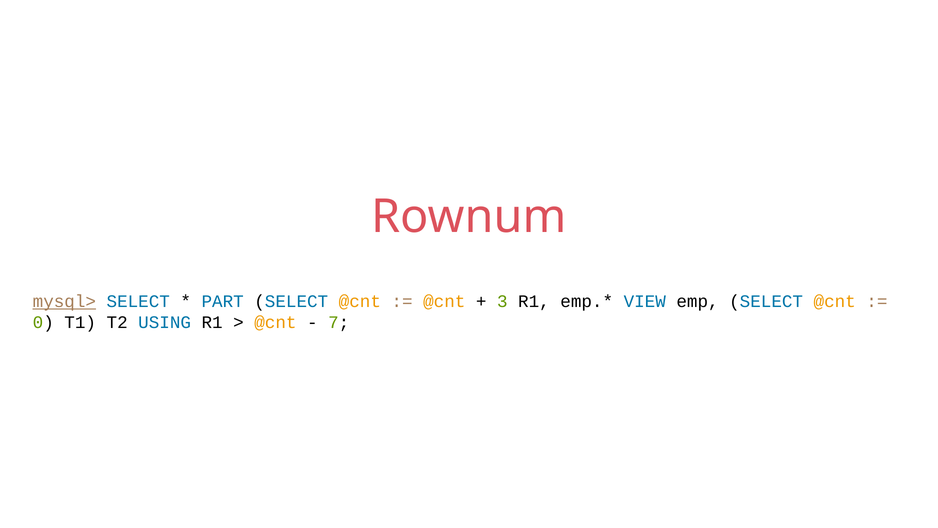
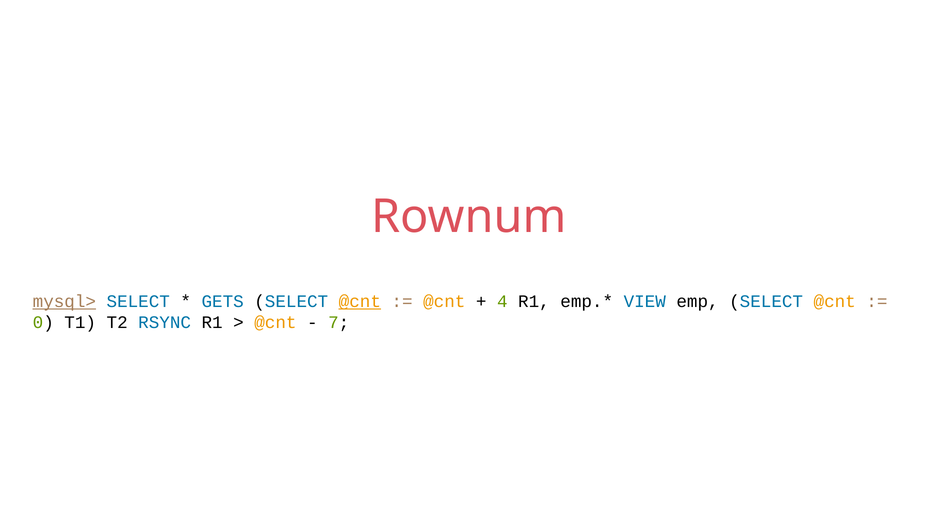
PART: PART -> GETS
@cnt at (360, 301) underline: none -> present
3: 3 -> 4
USING: USING -> RSYNC
